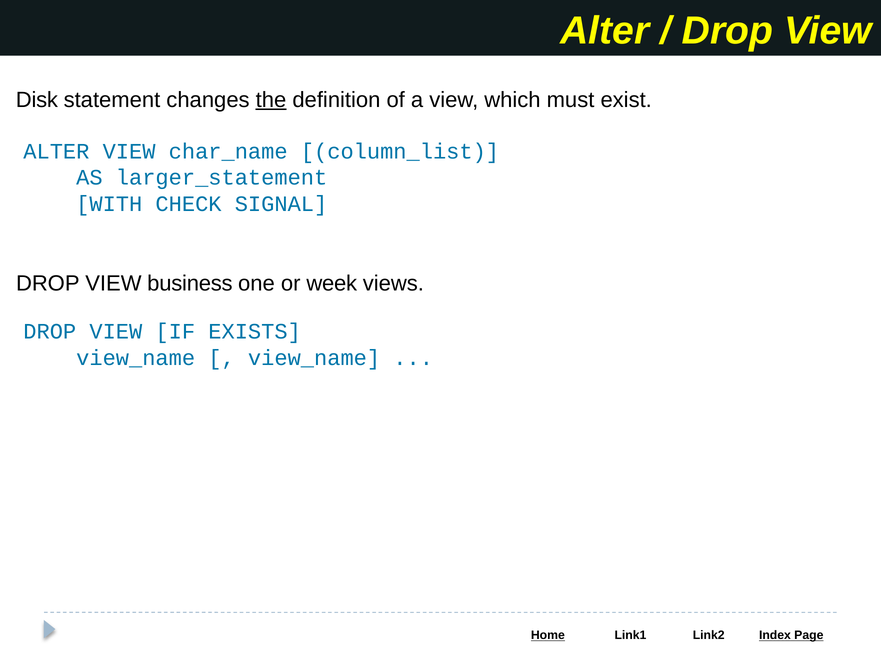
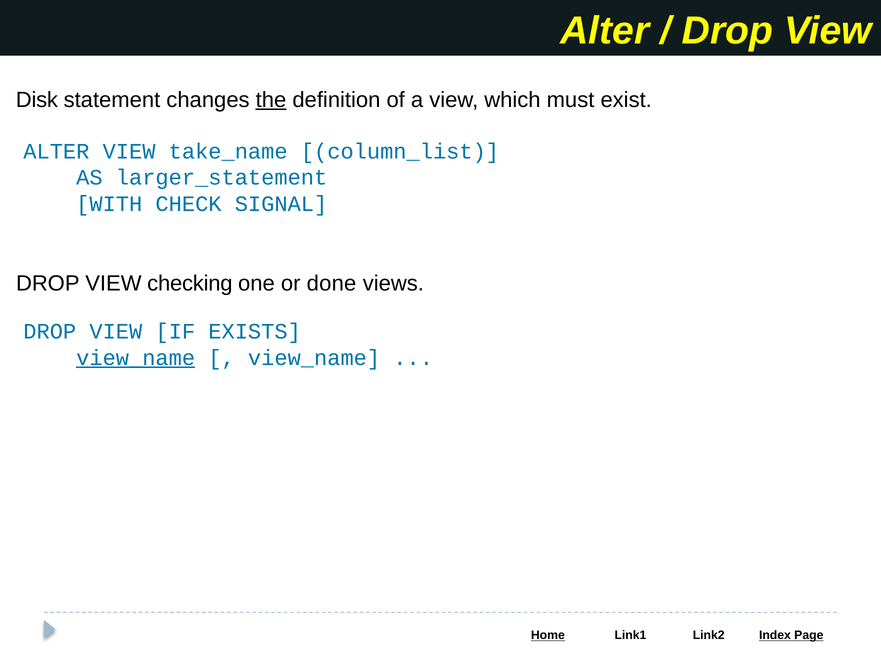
char_name: char_name -> take_name
business: business -> checking
week: week -> done
view_name at (136, 358) underline: none -> present
